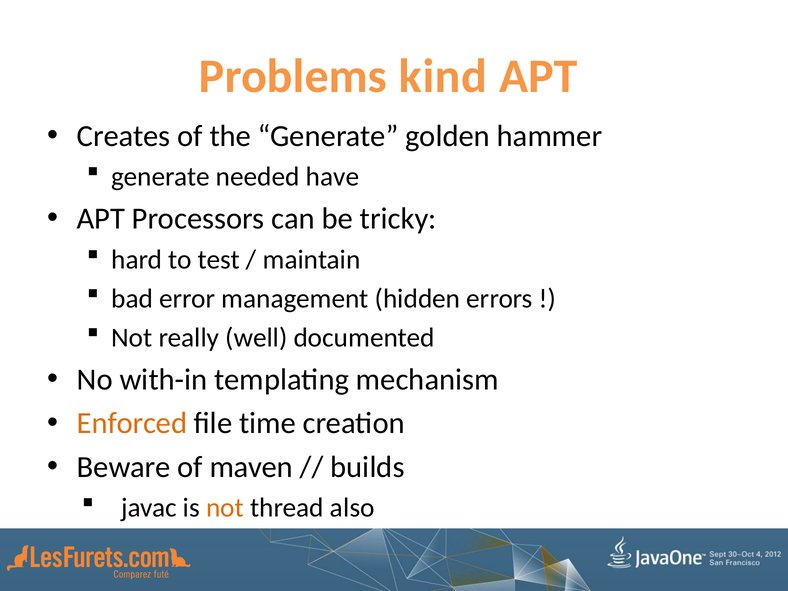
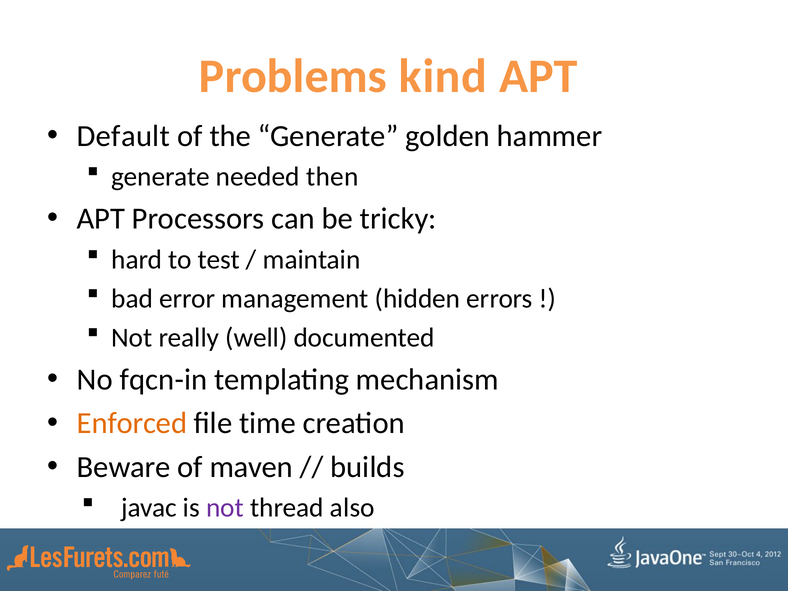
Creates: Creates -> Default
have: have -> then
with-in: with-in -> fqcn-in
not at (225, 508) colour: orange -> purple
